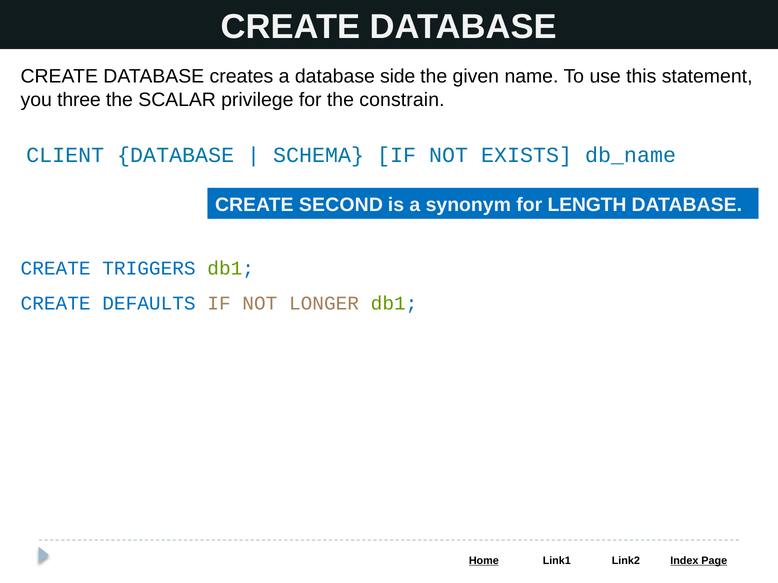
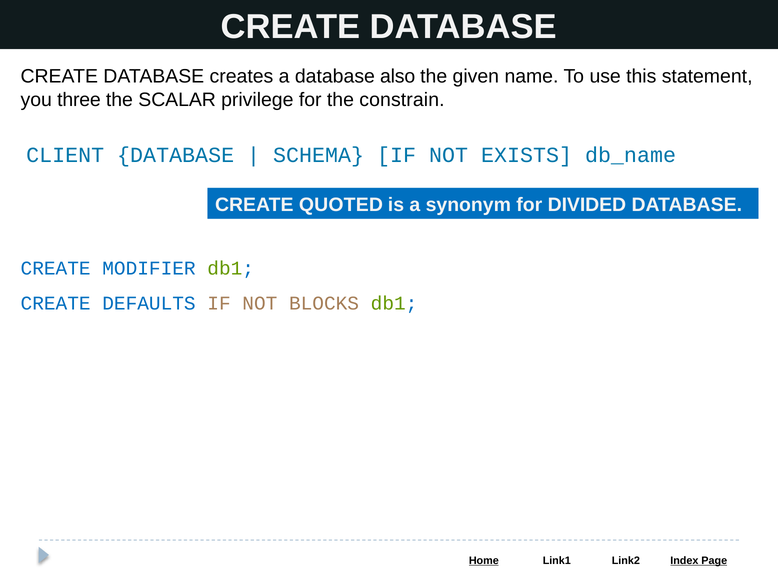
side: side -> also
SECOND: SECOND -> QUOTED
LENGTH: LENGTH -> DIVIDED
TRIGGERS: TRIGGERS -> MODIFIER
LONGER: LONGER -> BLOCKS
